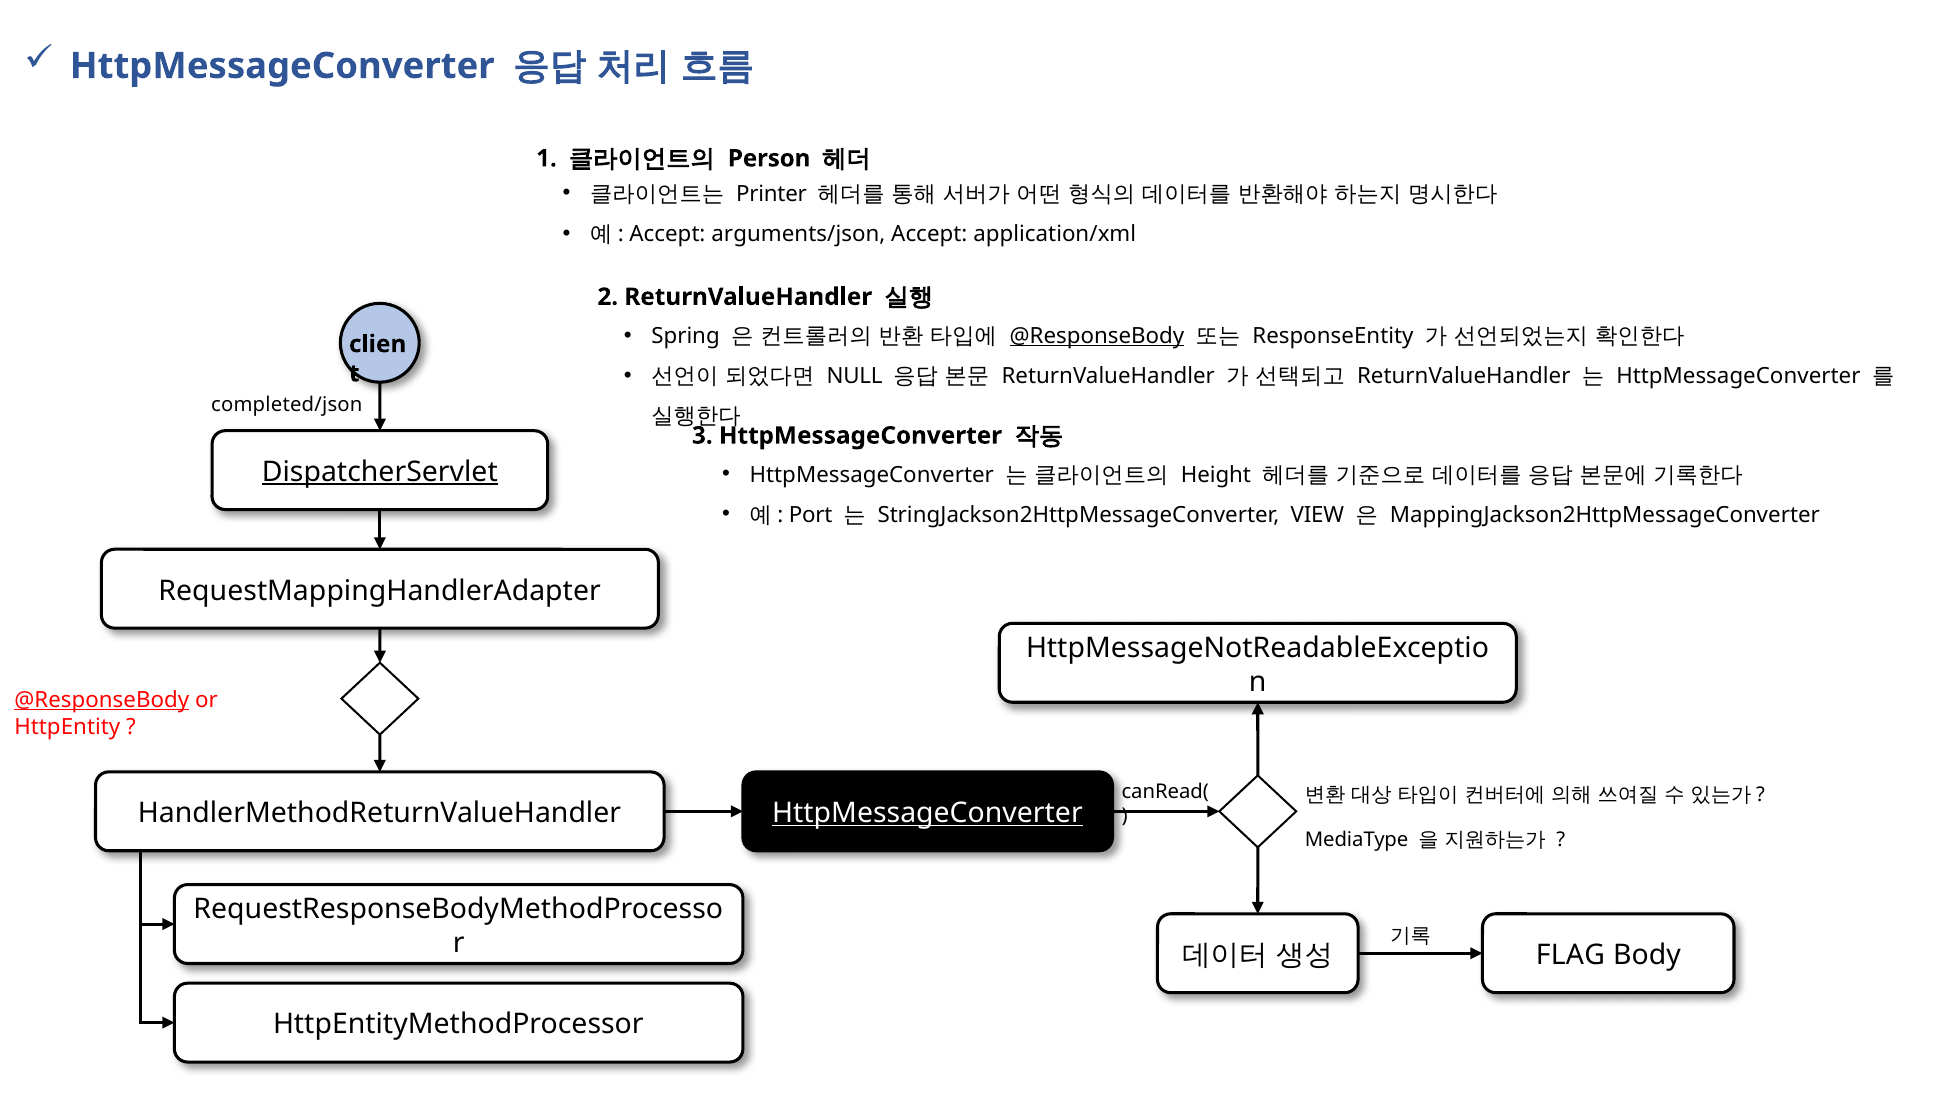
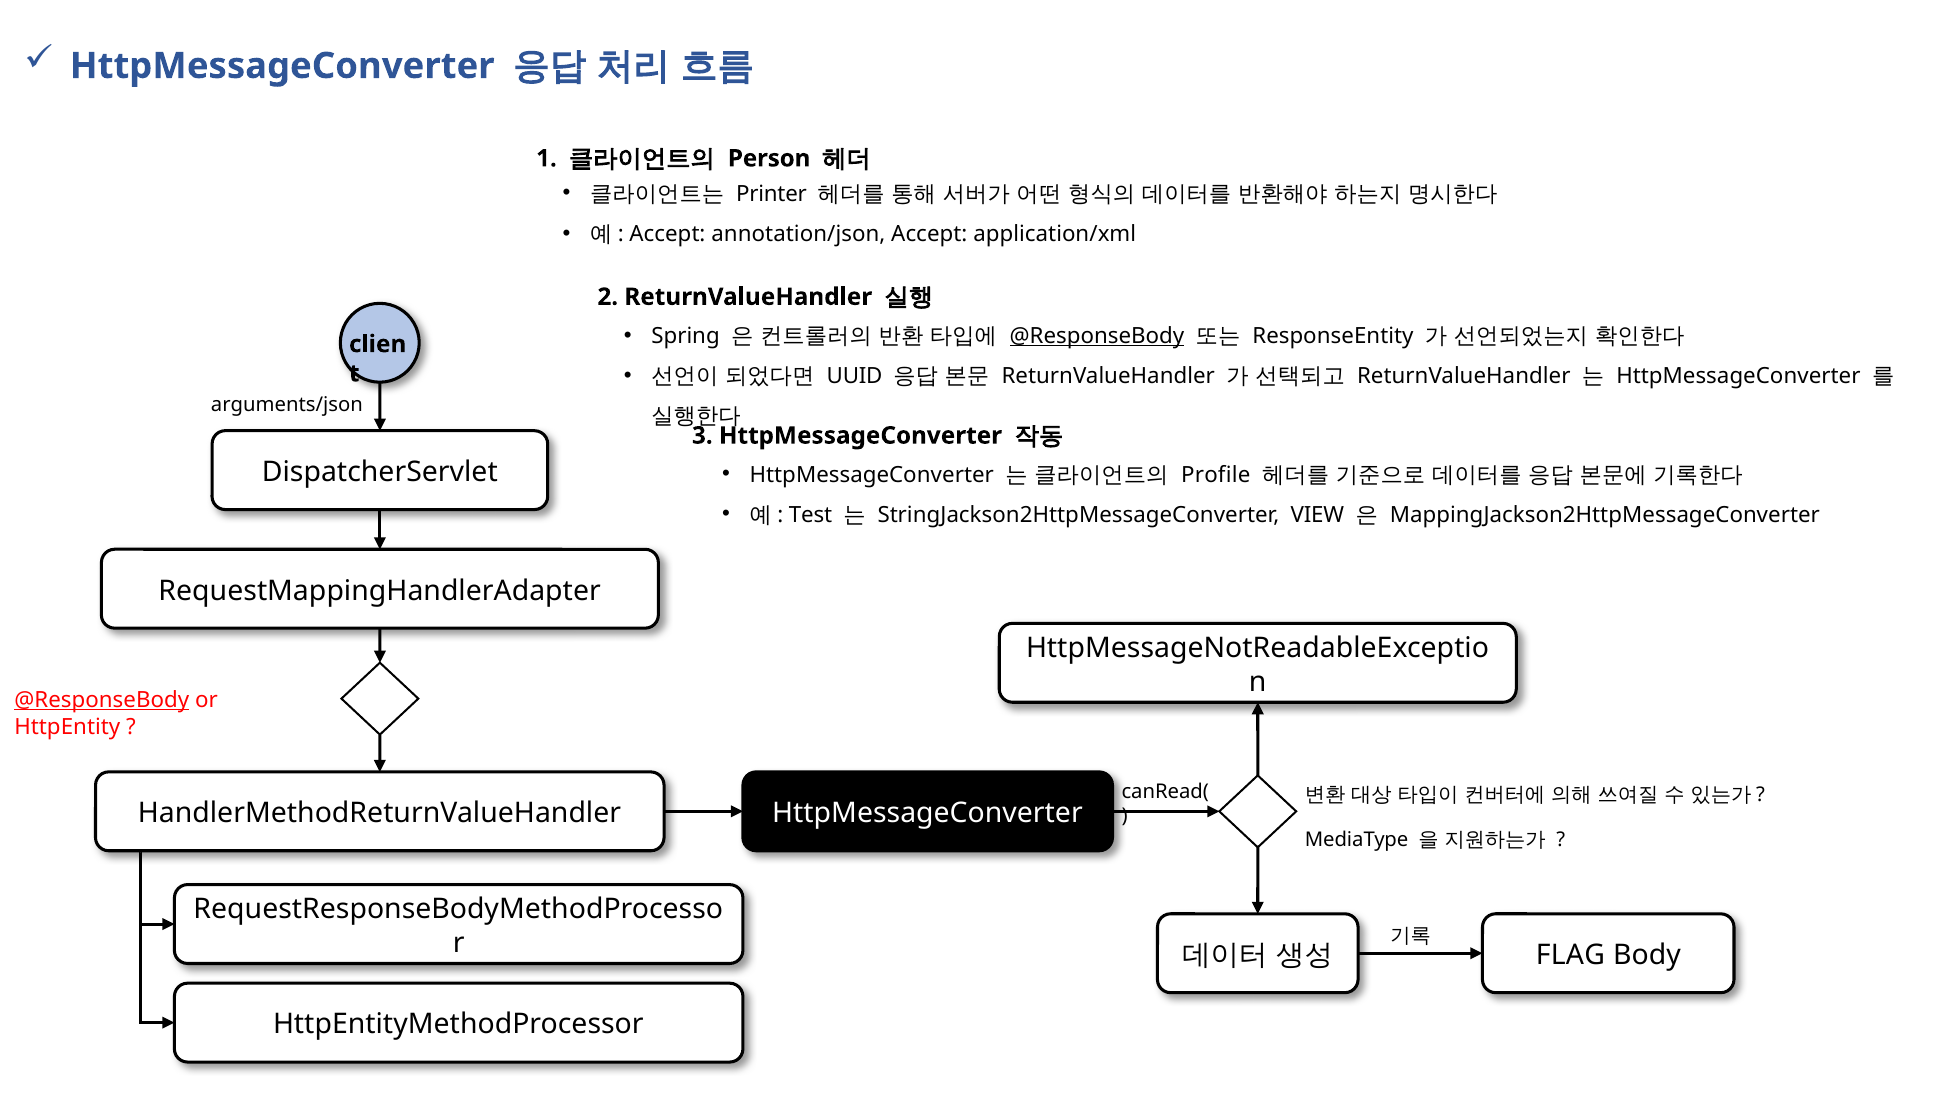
arguments/json: arguments/json -> annotation/json
NULL: NULL -> UUID
completed/json: completed/json -> arguments/json
Height: Height -> Profile
DispatcherServlet underline: present -> none
Port: Port -> Test
HttpMessageConverter at (927, 813) underline: present -> none
